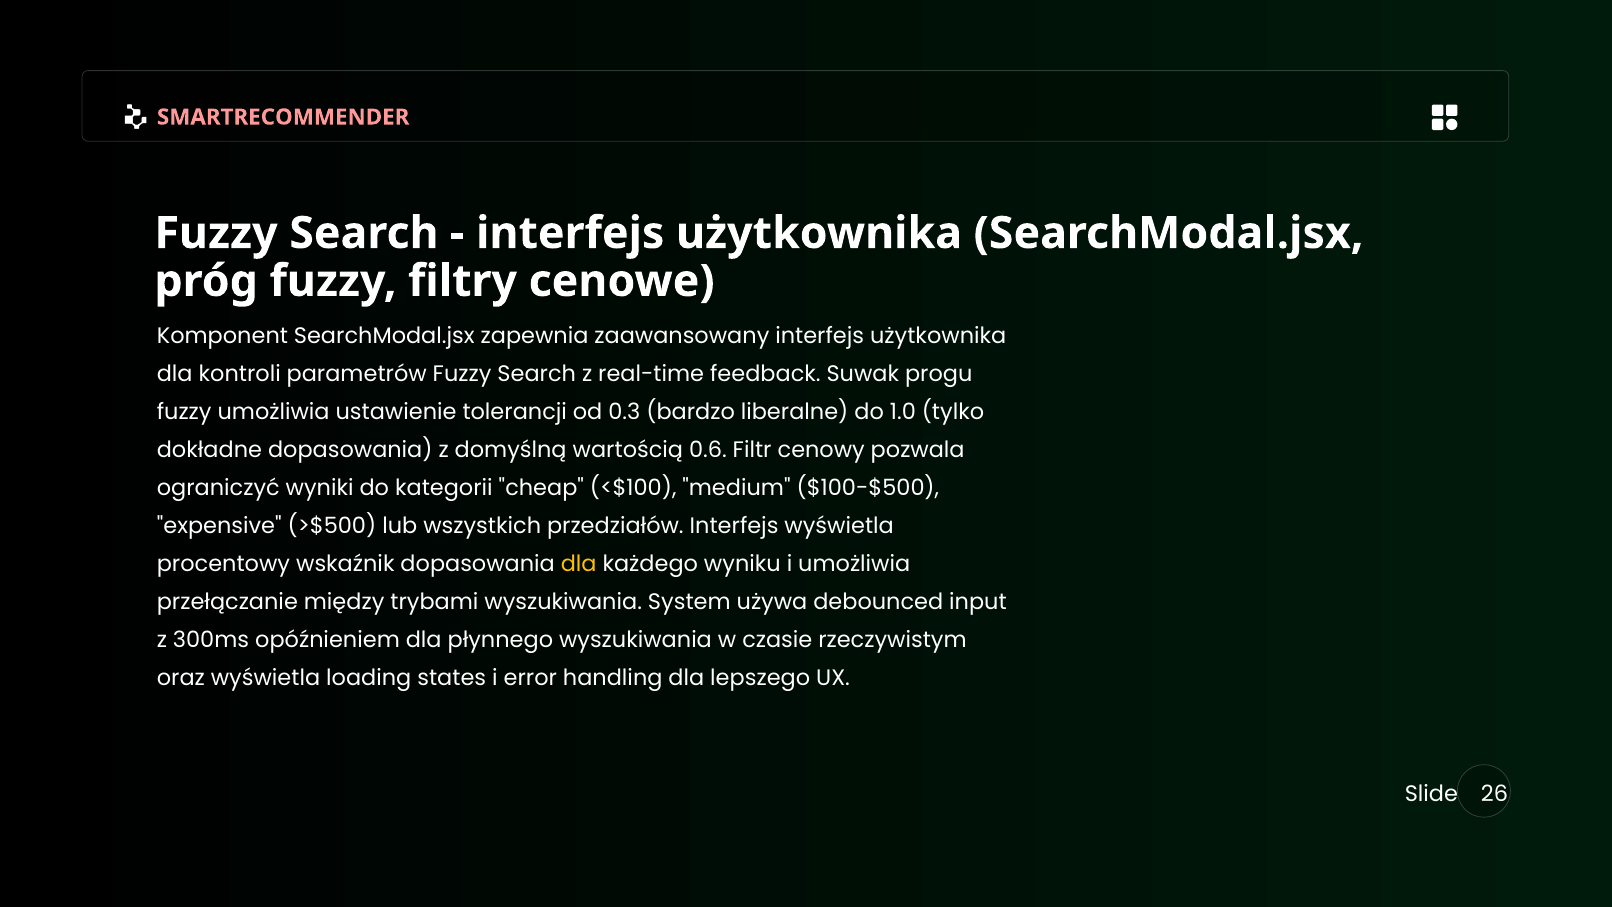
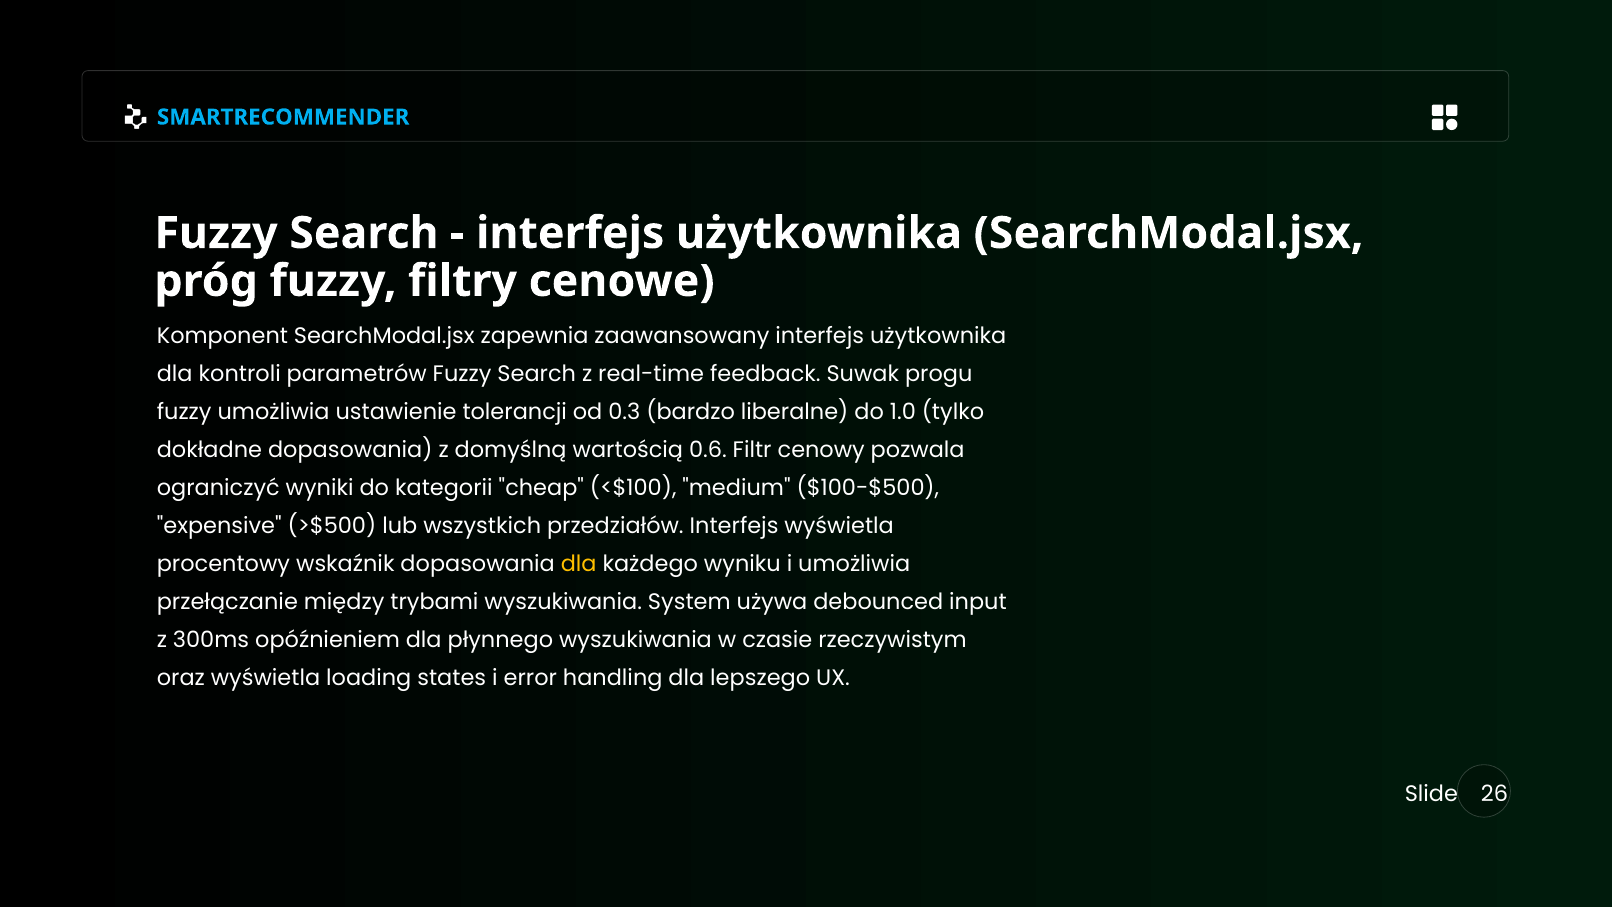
SMARTRECOMMENDER colour: pink -> light blue
